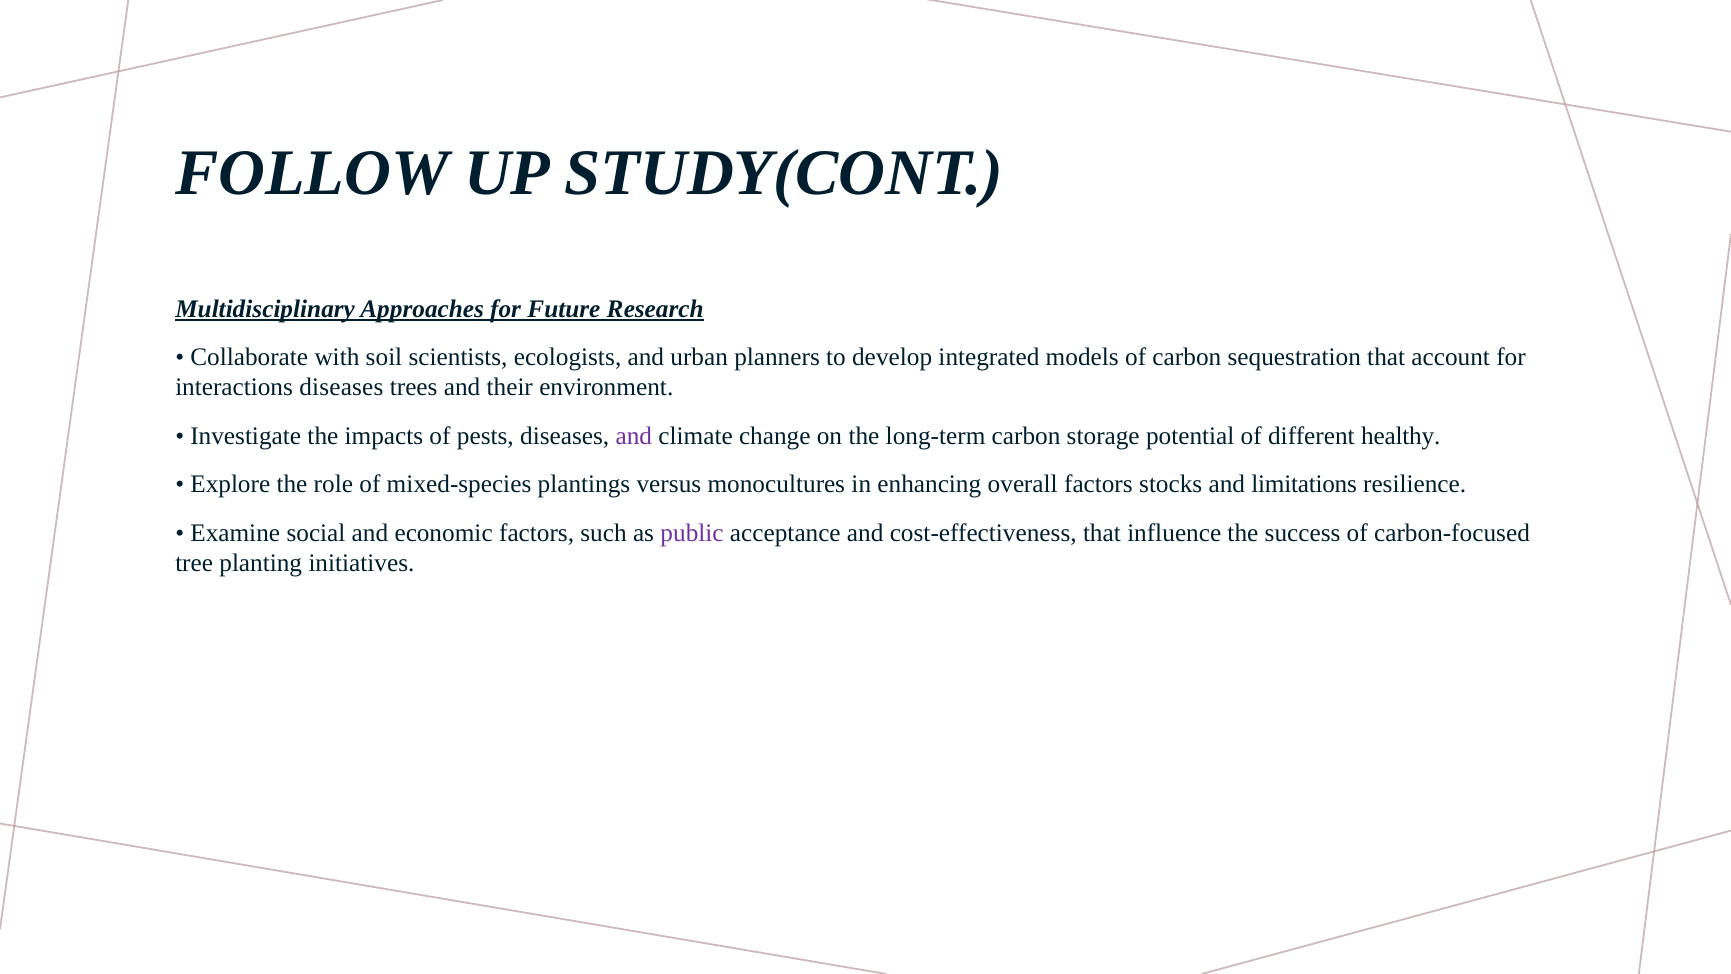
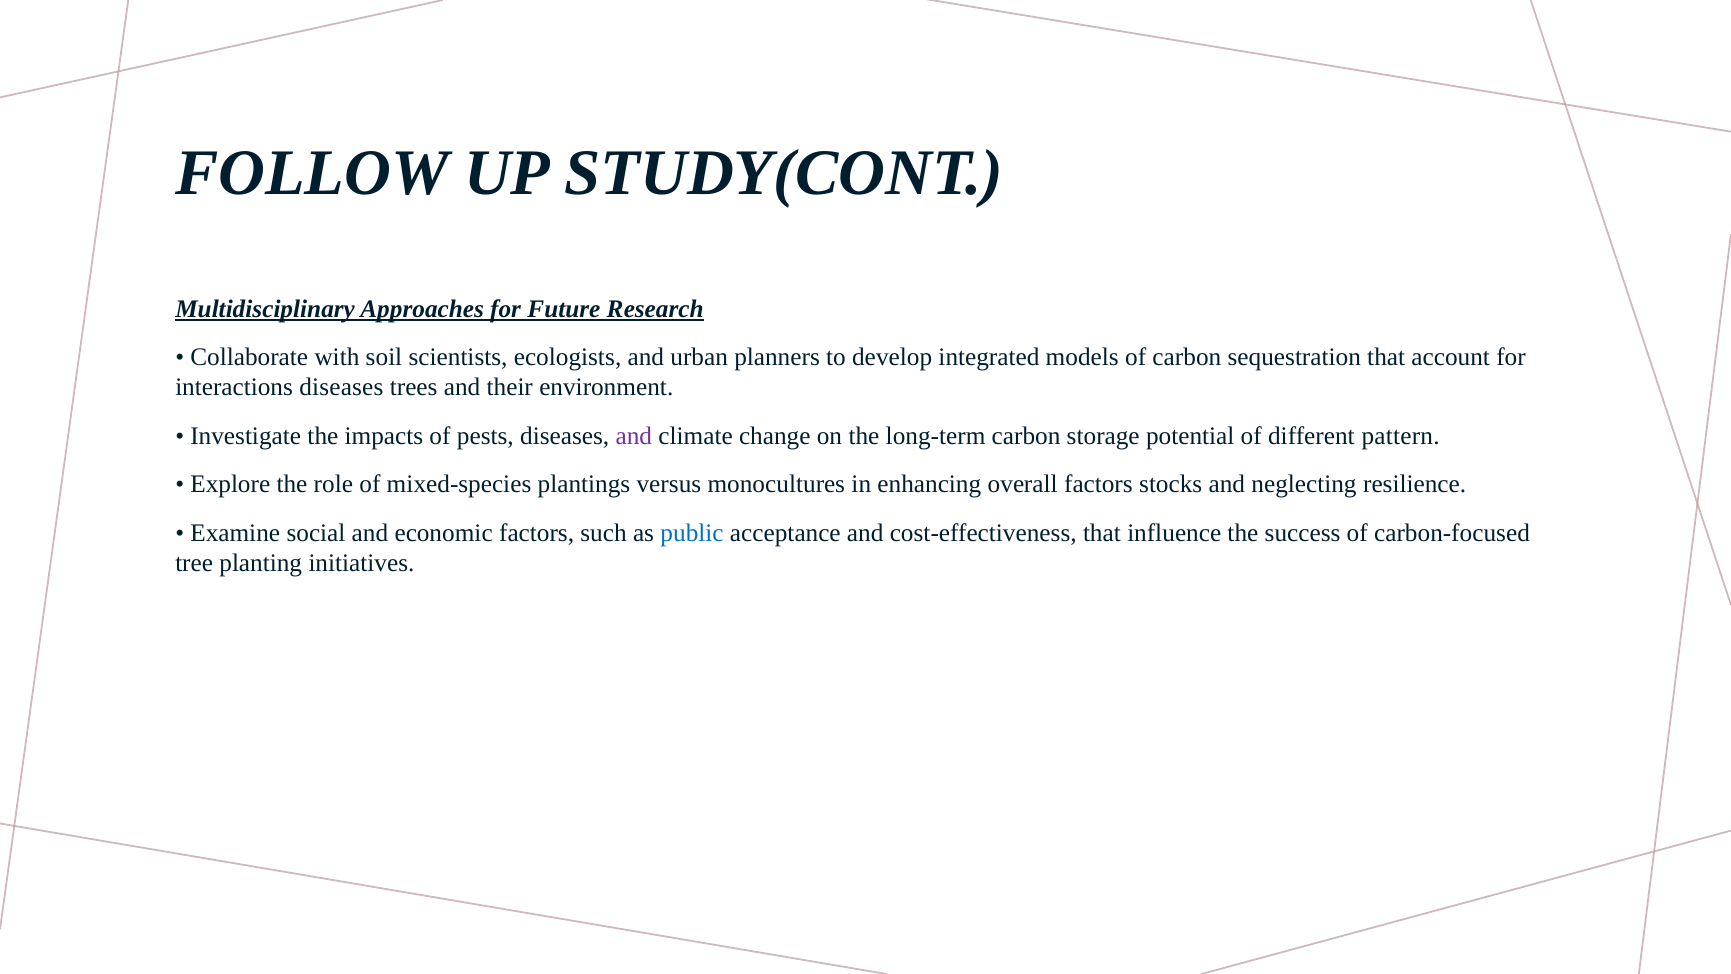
healthy: healthy -> pattern
limitations: limitations -> neglecting
public colour: purple -> blue
